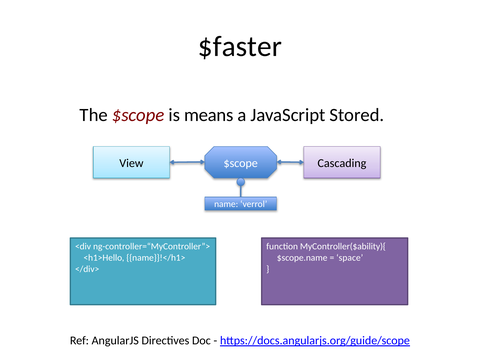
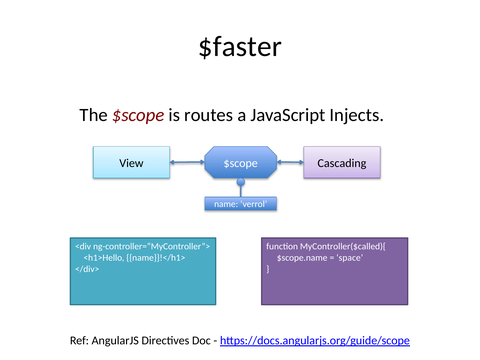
means: means -> routes
Stored: Stored -> Injects
MyController($ability){: MyController($ability){ -> MyController($called){
